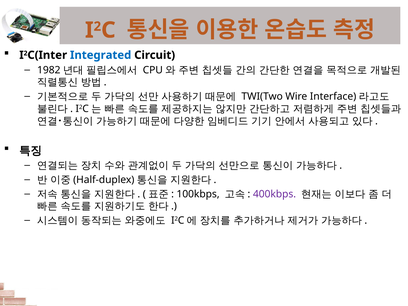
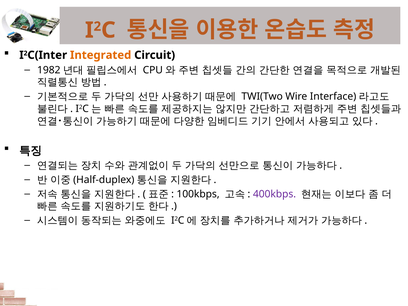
Integrated colour: blue -> orange
